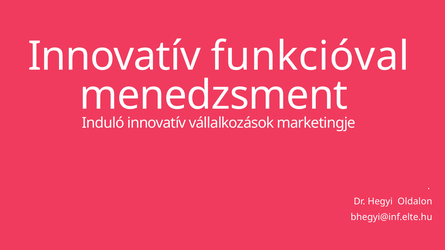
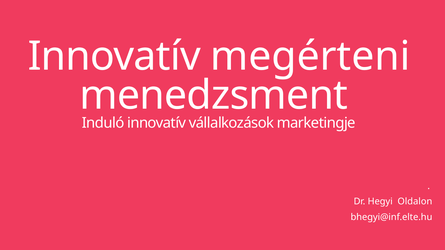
funkcióval: funkcióval -> megérteni
